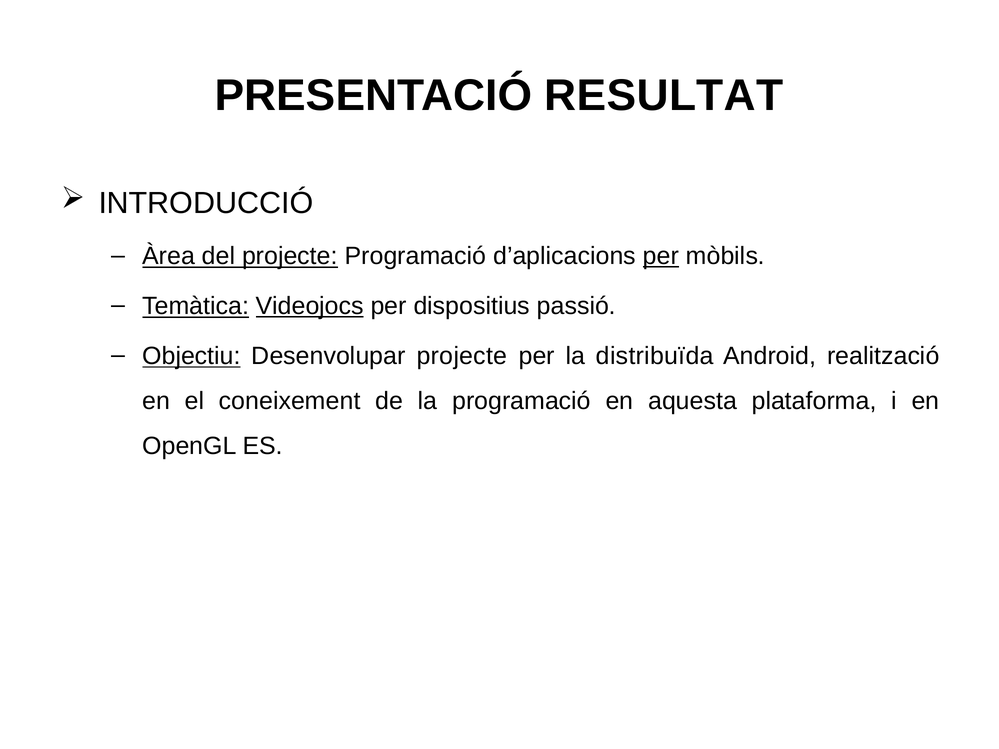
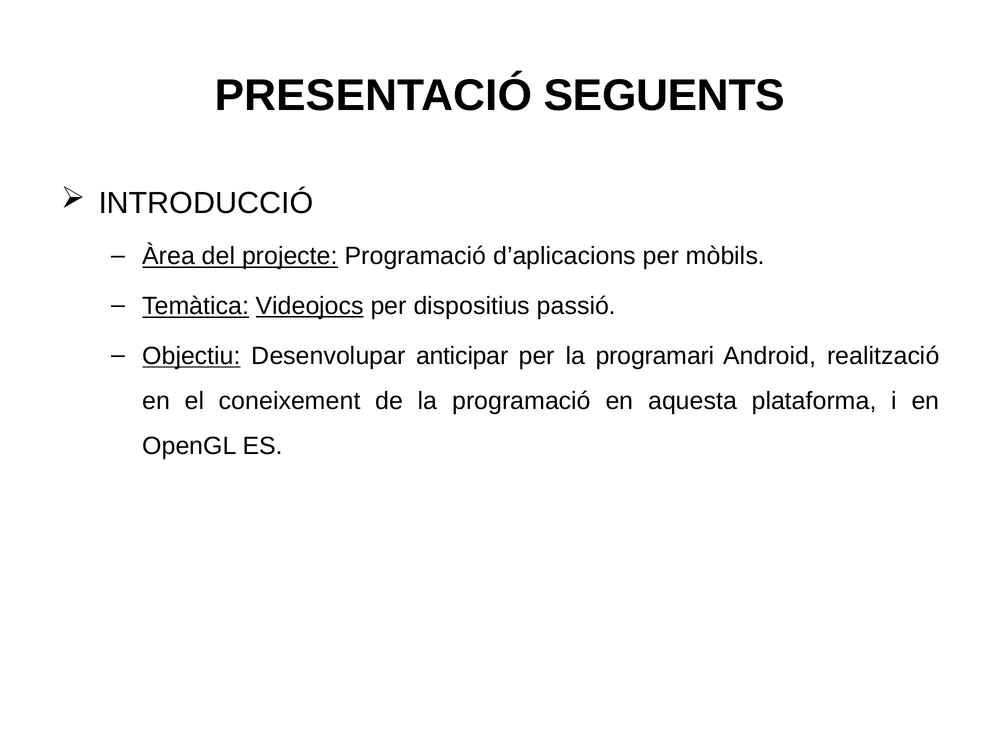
RESULTAT: RESULTAT -> SEGUENTS
per at (661, 256) underline: present -> none
Desenvolupar projecte: projecte -> anticipar
distribuïda: distribuïda -> programari
